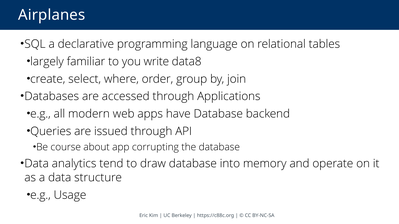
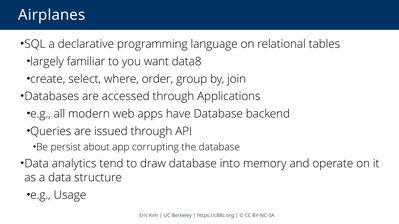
write: write -> want
course: course -> persist
